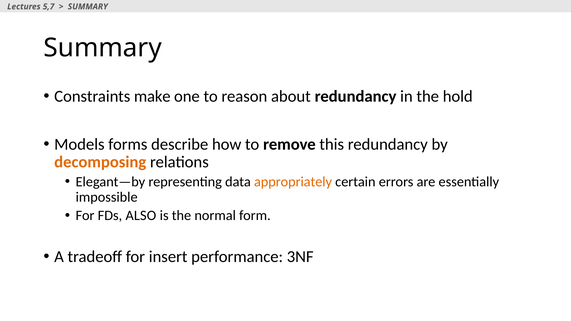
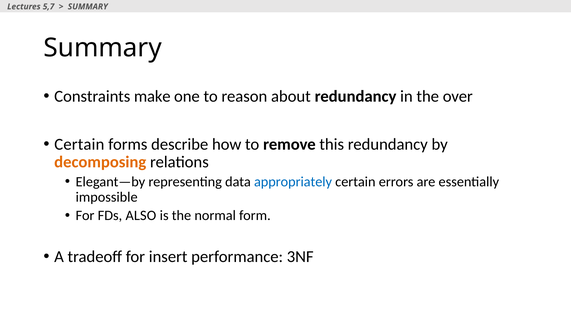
hold: hold -> over
Models at (79, 144): Models -> Certain
appropriately colour: orange -> blue
